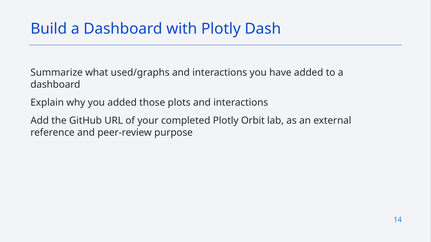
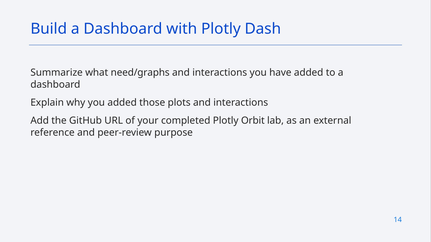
used/graphs: used/graphs -> need/graphs
